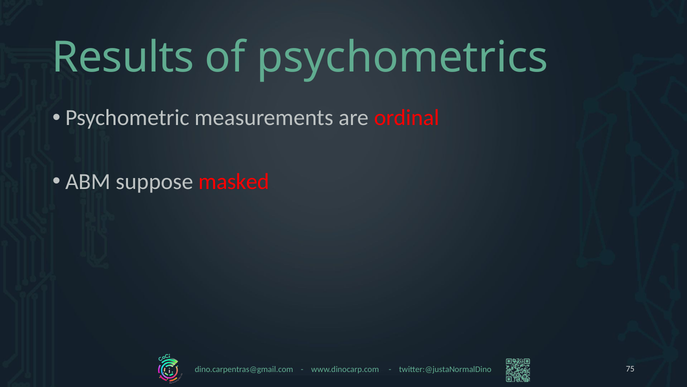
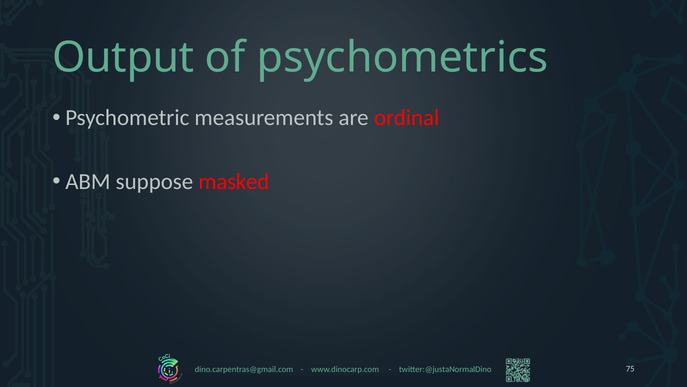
Results: Results -> Output
